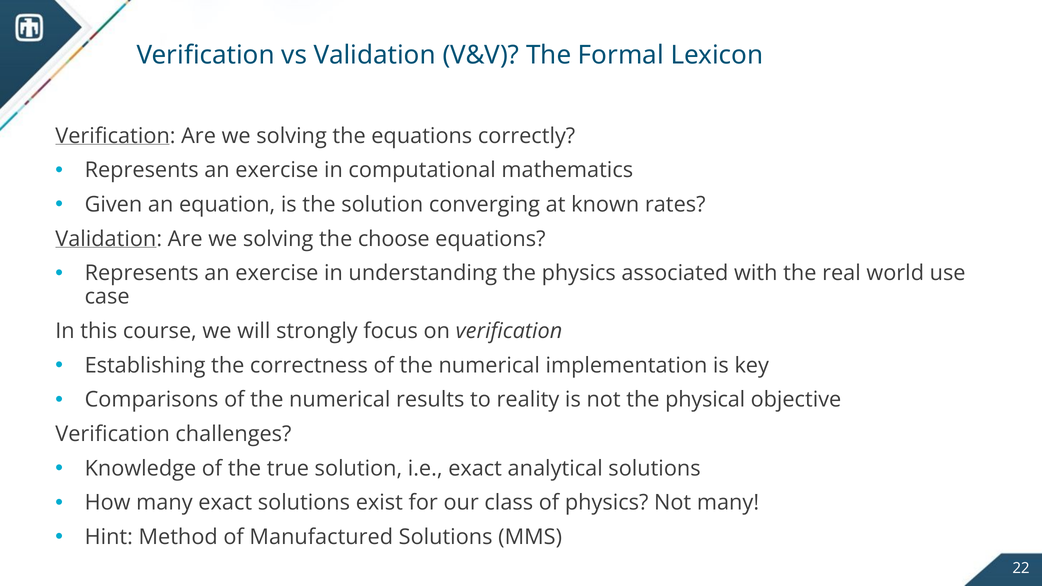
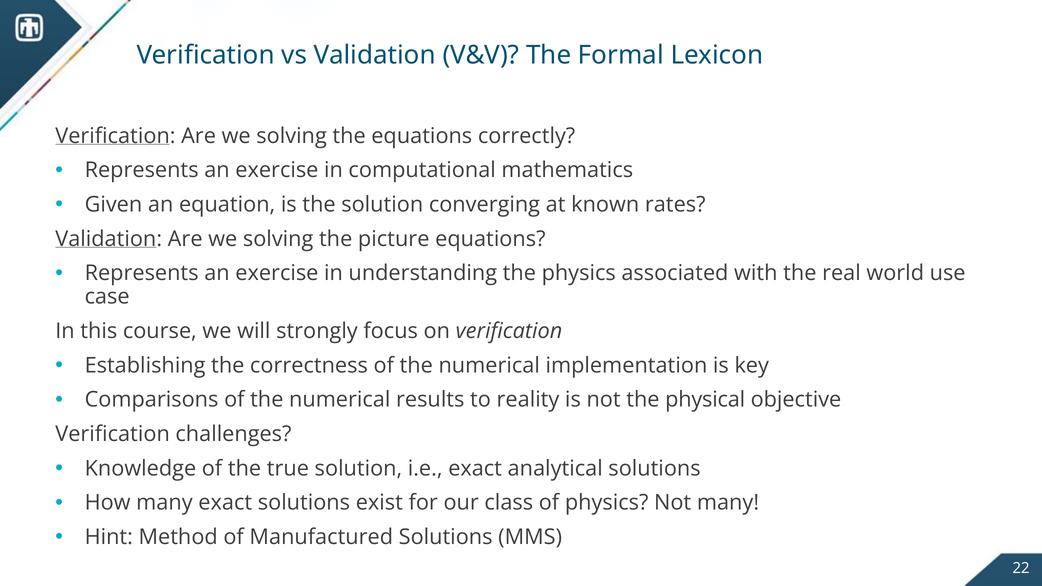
choose: choose -> picture
